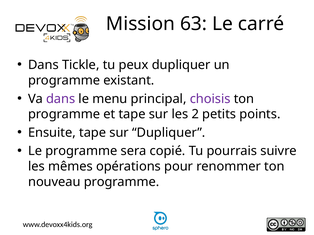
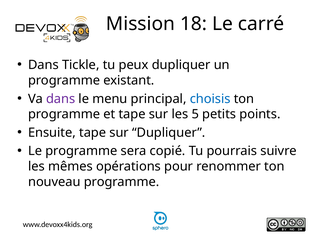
63: 63 -> 18
choisis colour: purple -> blue
2: 2 -> 5
